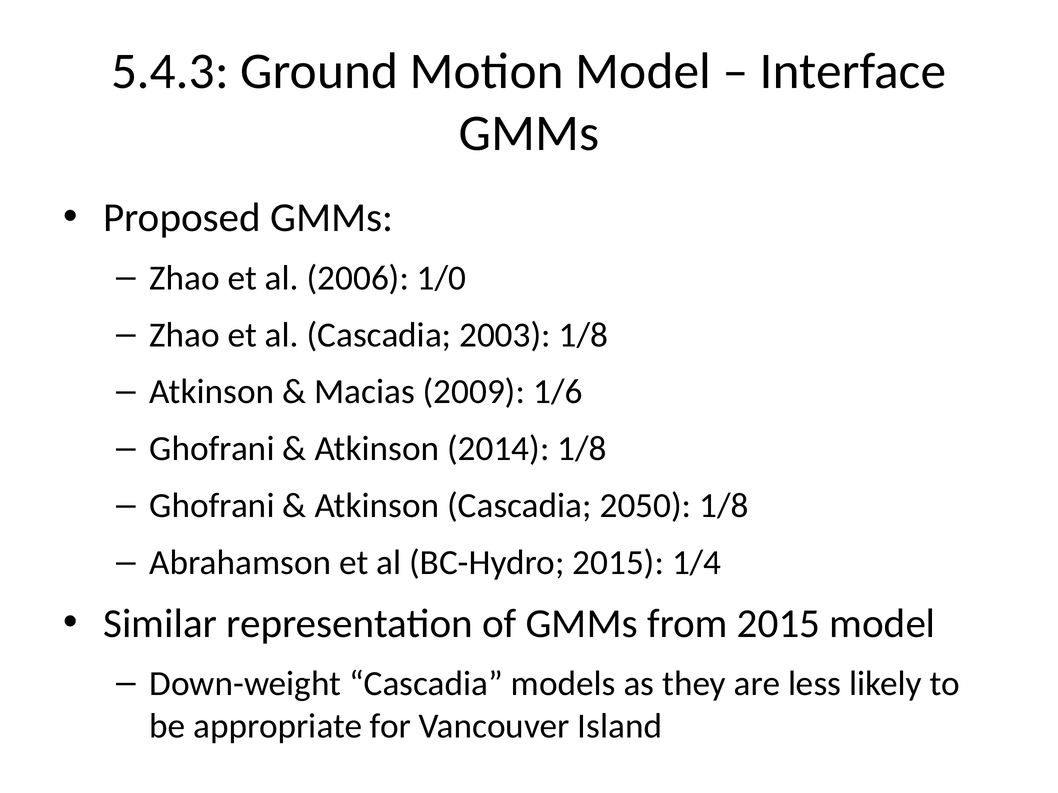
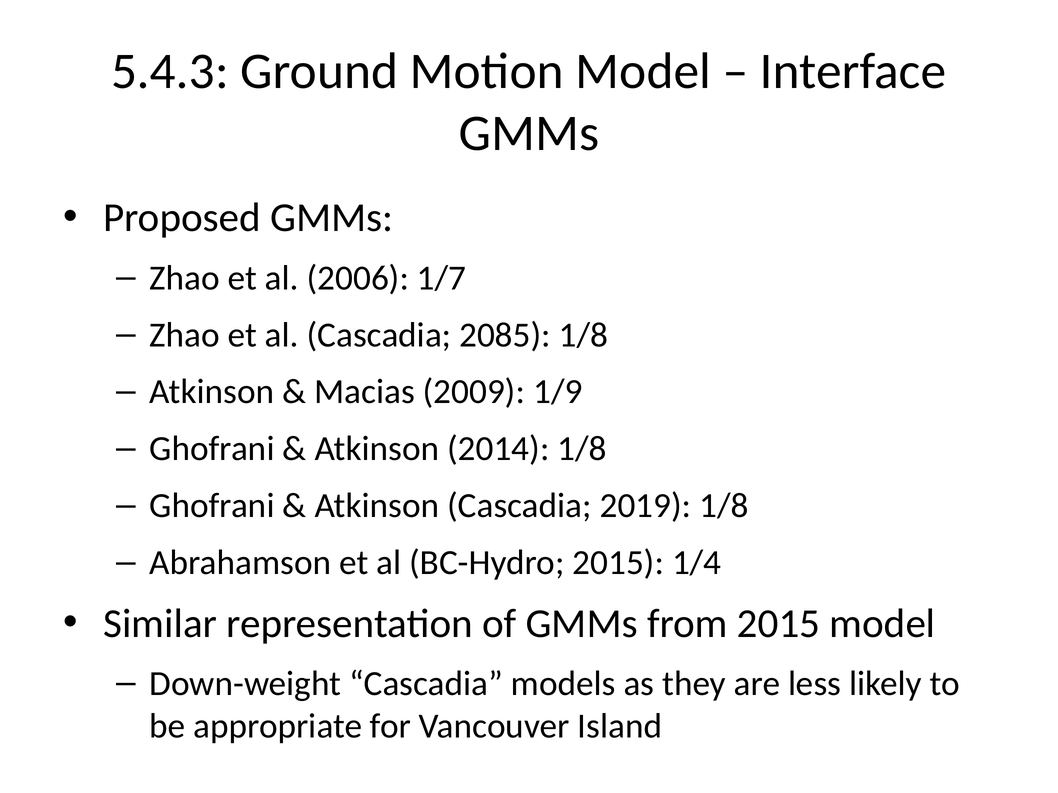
1/0: 1/0 -> 1/7
2003: 2003 -> 2085
1/6: 1/6 -> 1/9
2050: 2050 -> 2019
